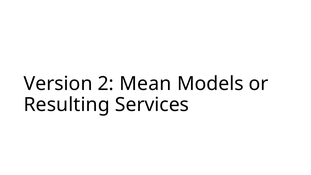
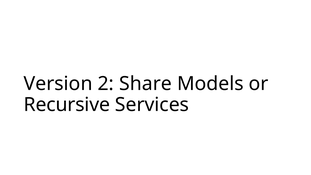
Mean: Mean -> Share
Resulting: Resulting -> Recursive
